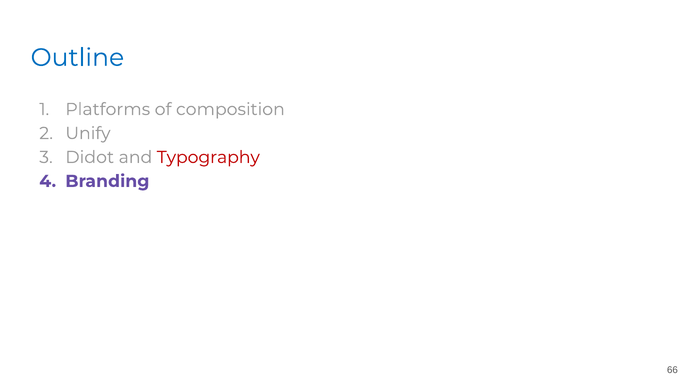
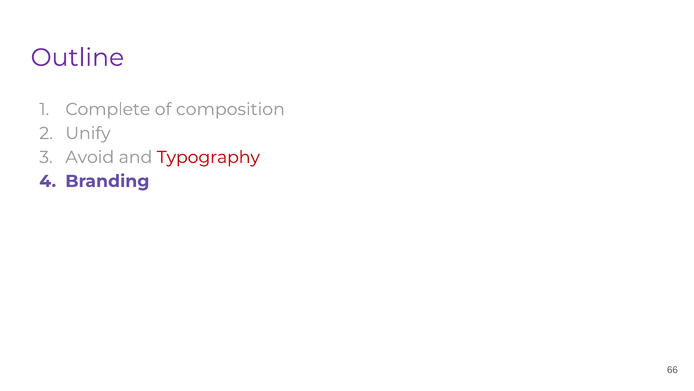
Outline colour: blue -> purple
Platforms: Platforms -> Complete
Didot: Didot -> Avoid
